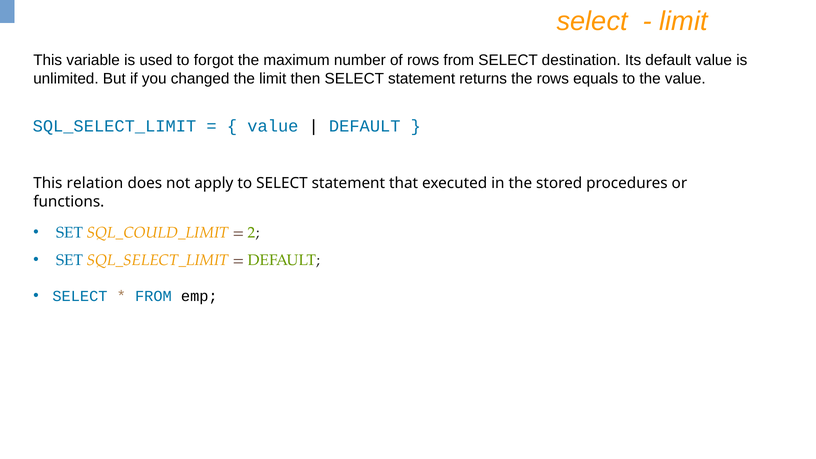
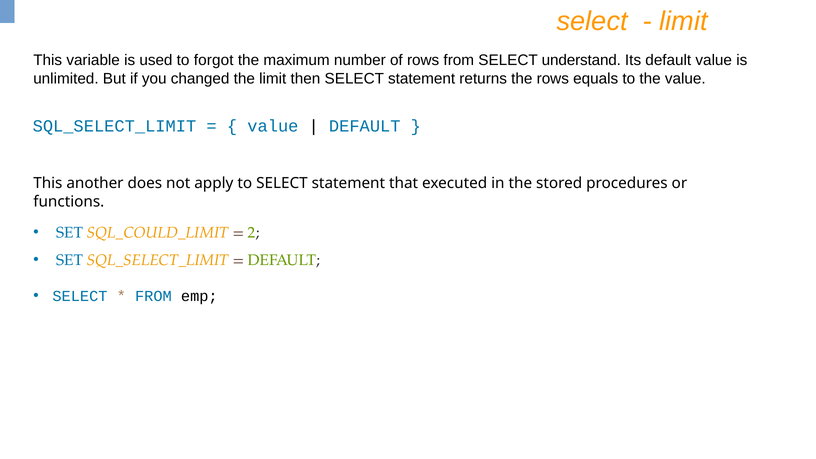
destination: destination -> understand
relation: relation -> another
